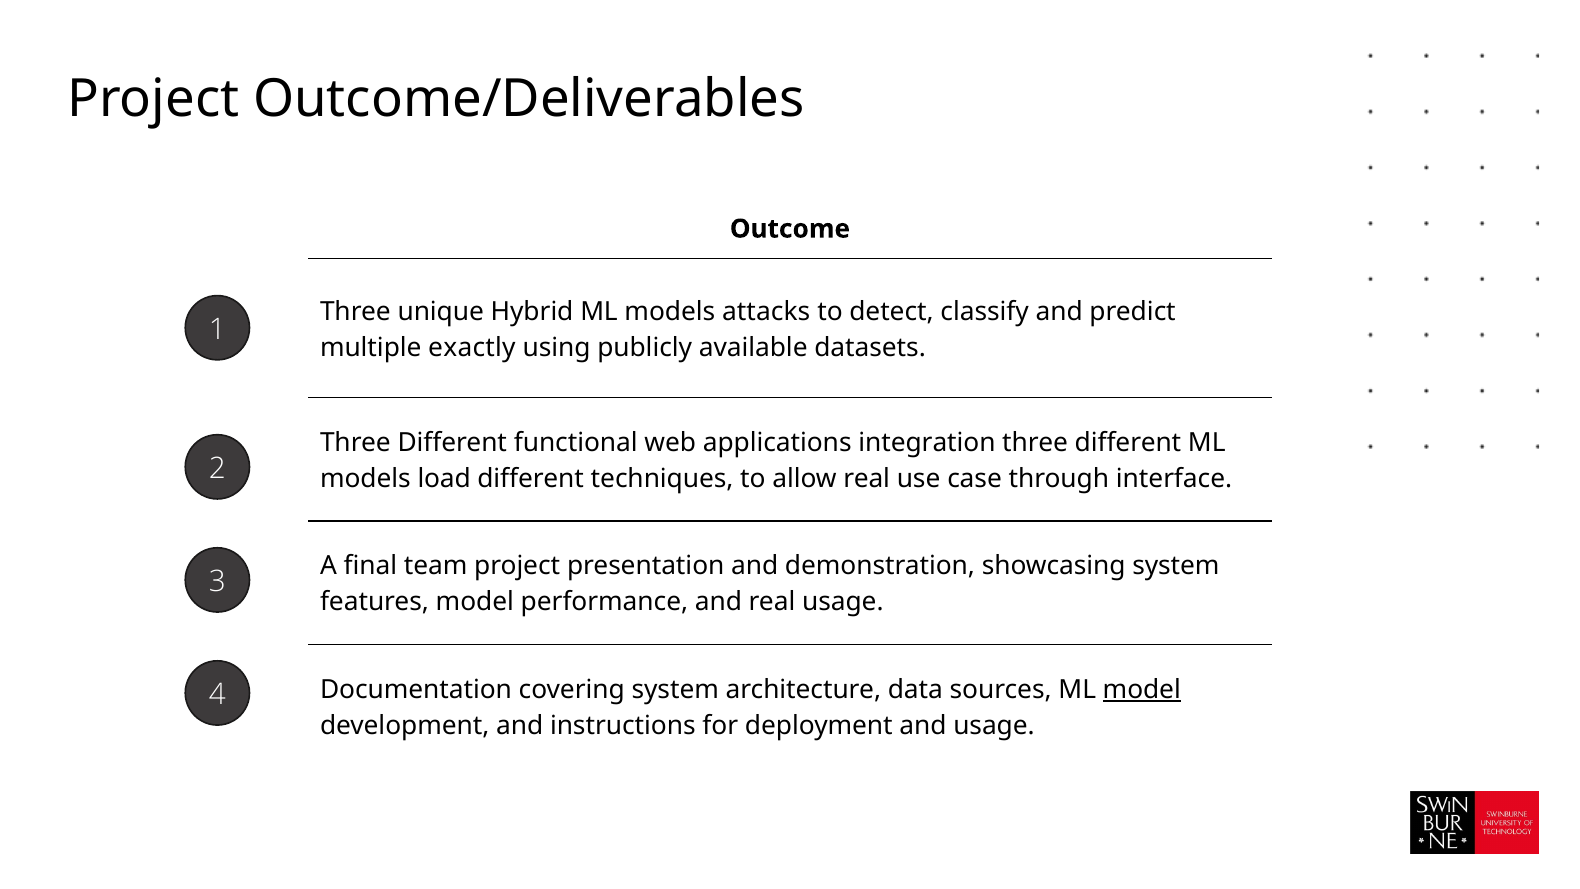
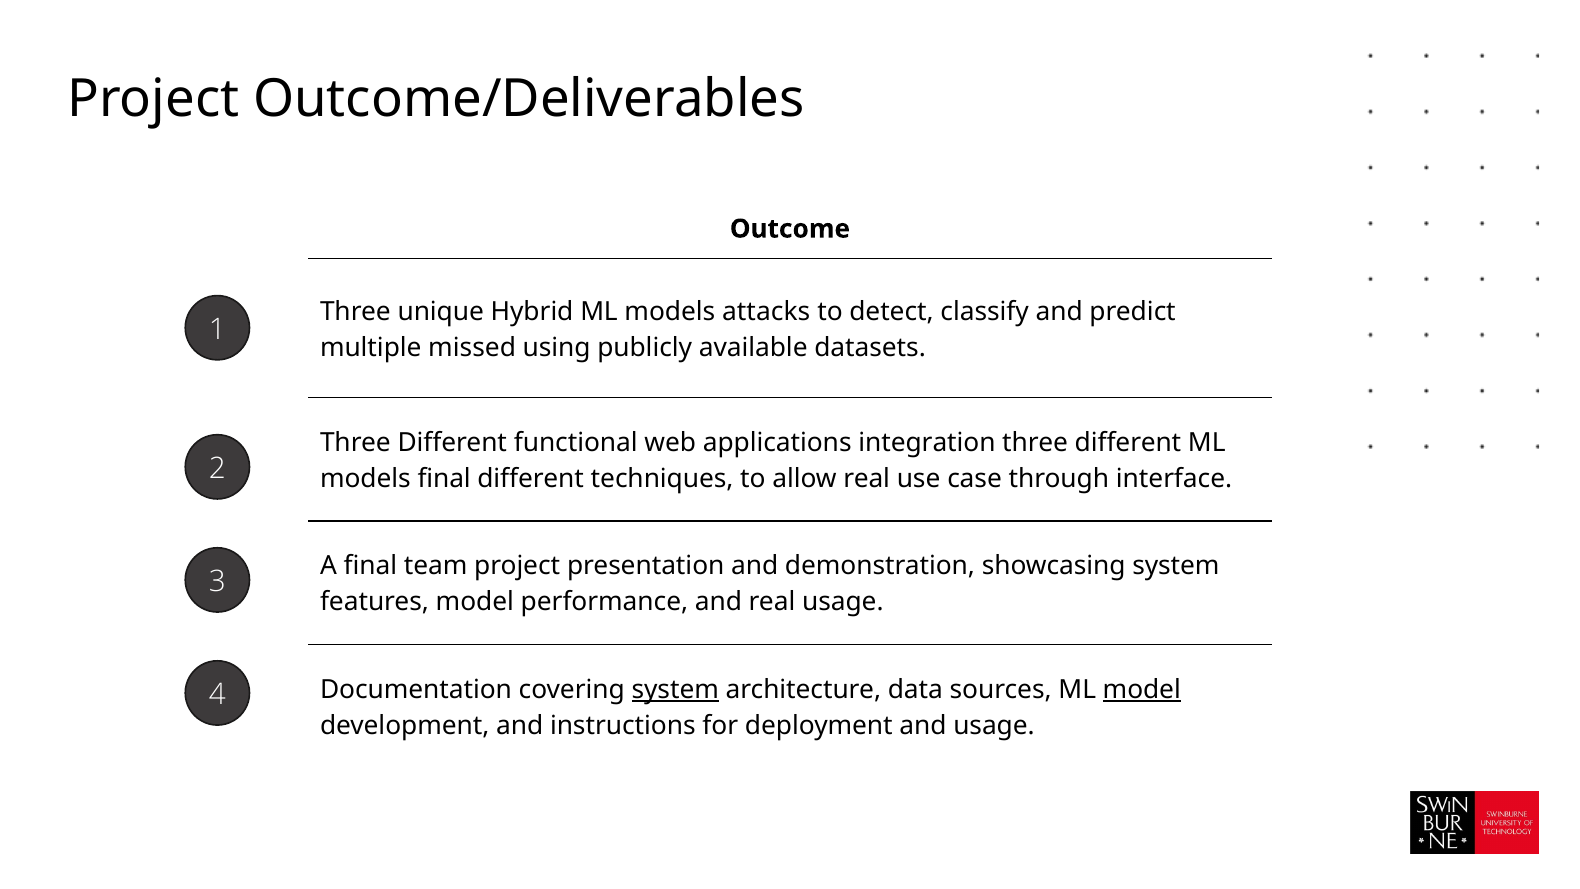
exactly: exactly -> missed
models load: load -> final
system at (675, 690) underline: none -> present
